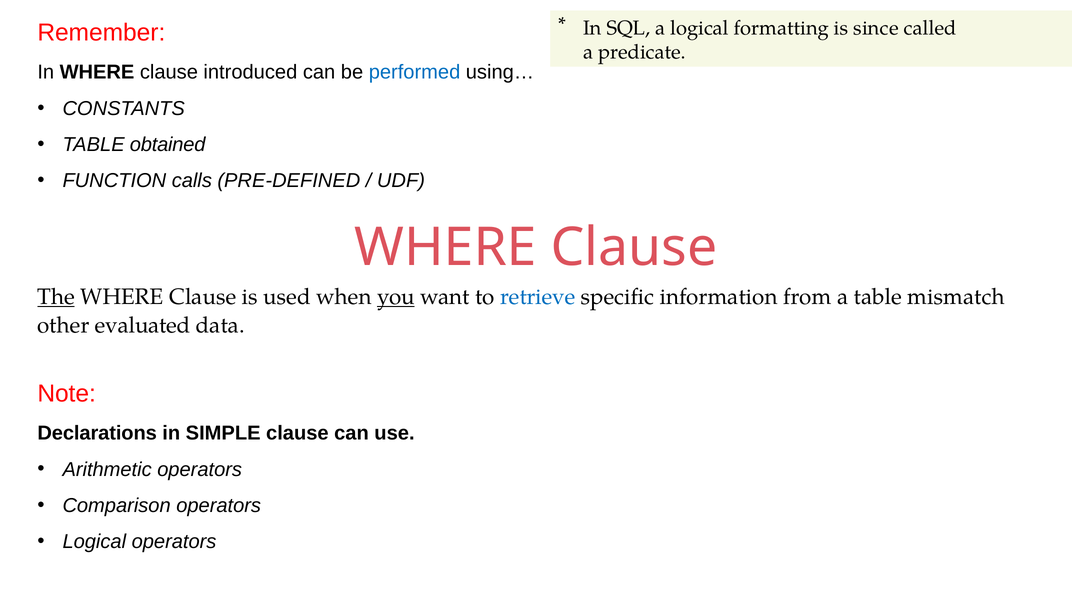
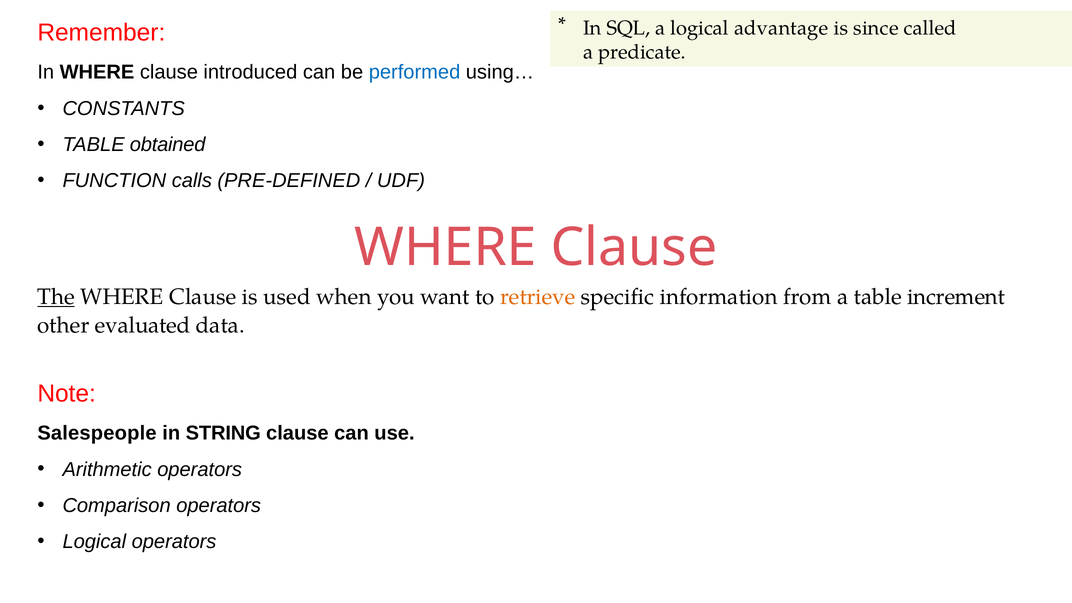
formatting: formatting -> advantage
you underline: present -> none
retrieve colour: blue -> orange
mismatch: mismatch -> increment
Declarations: Declarations -> Salespeople
SIMPLE: SIMPLE -> STRING
